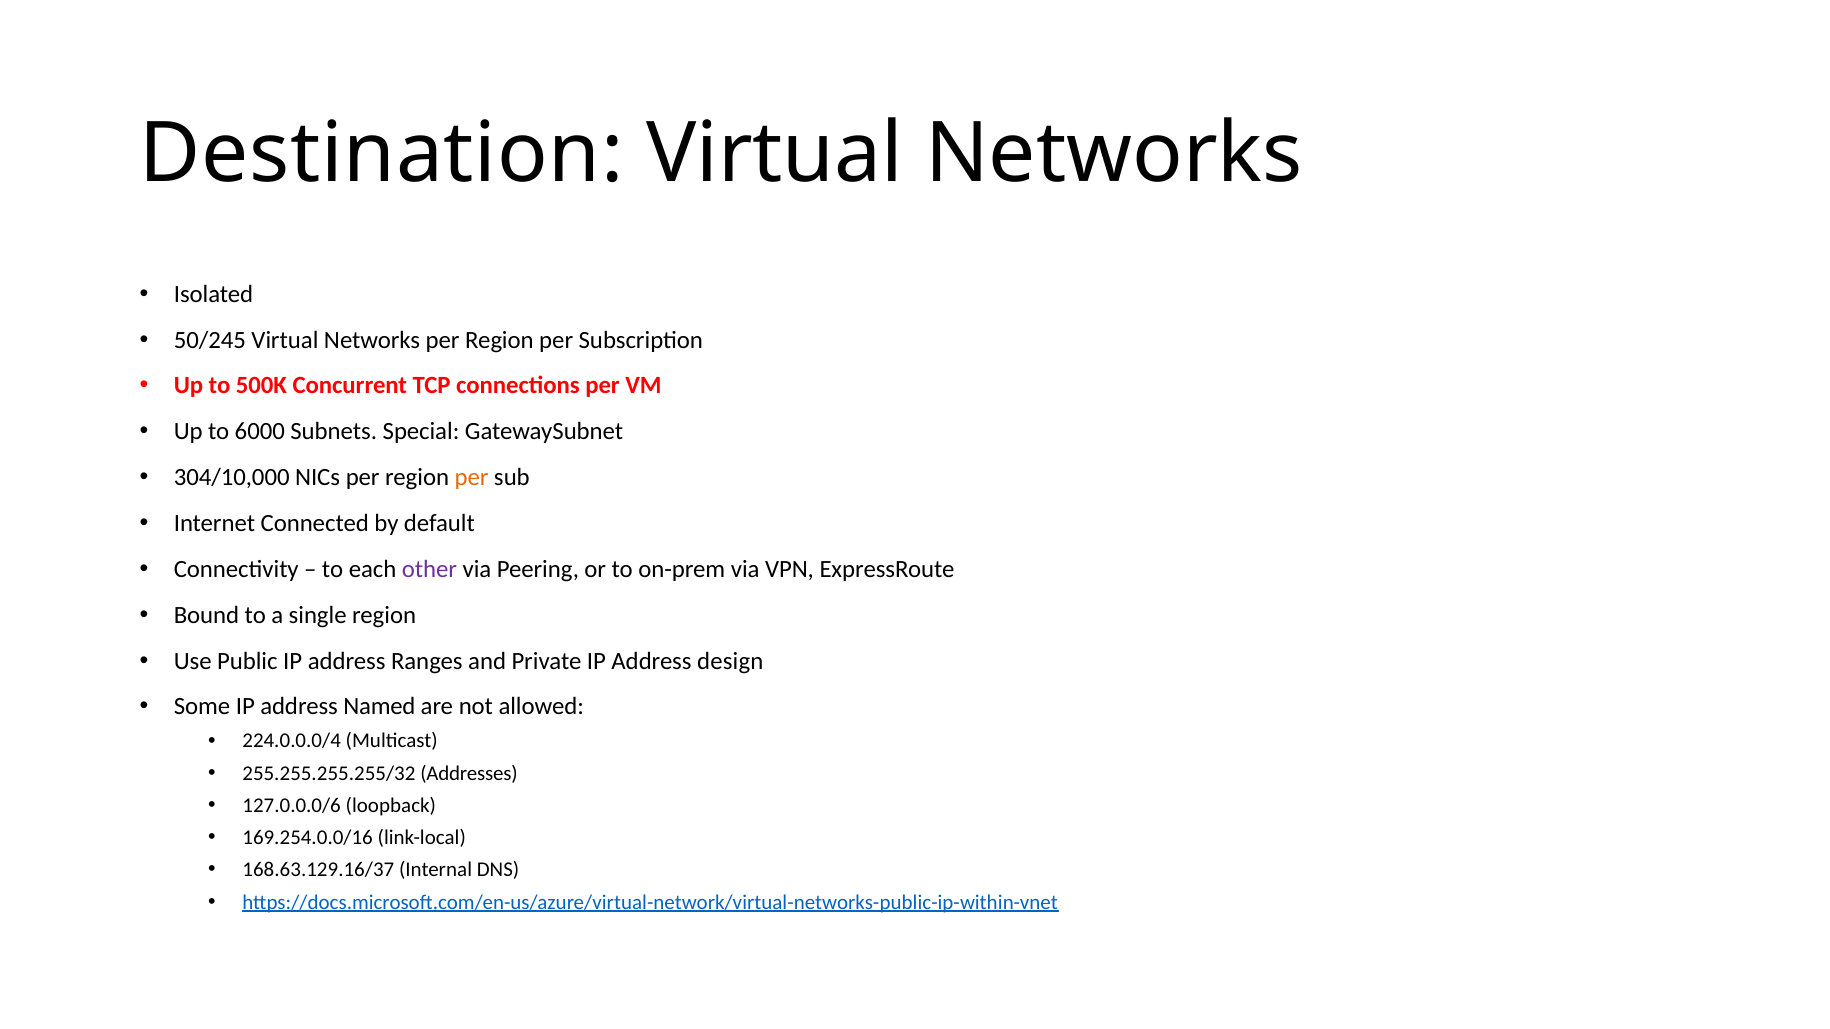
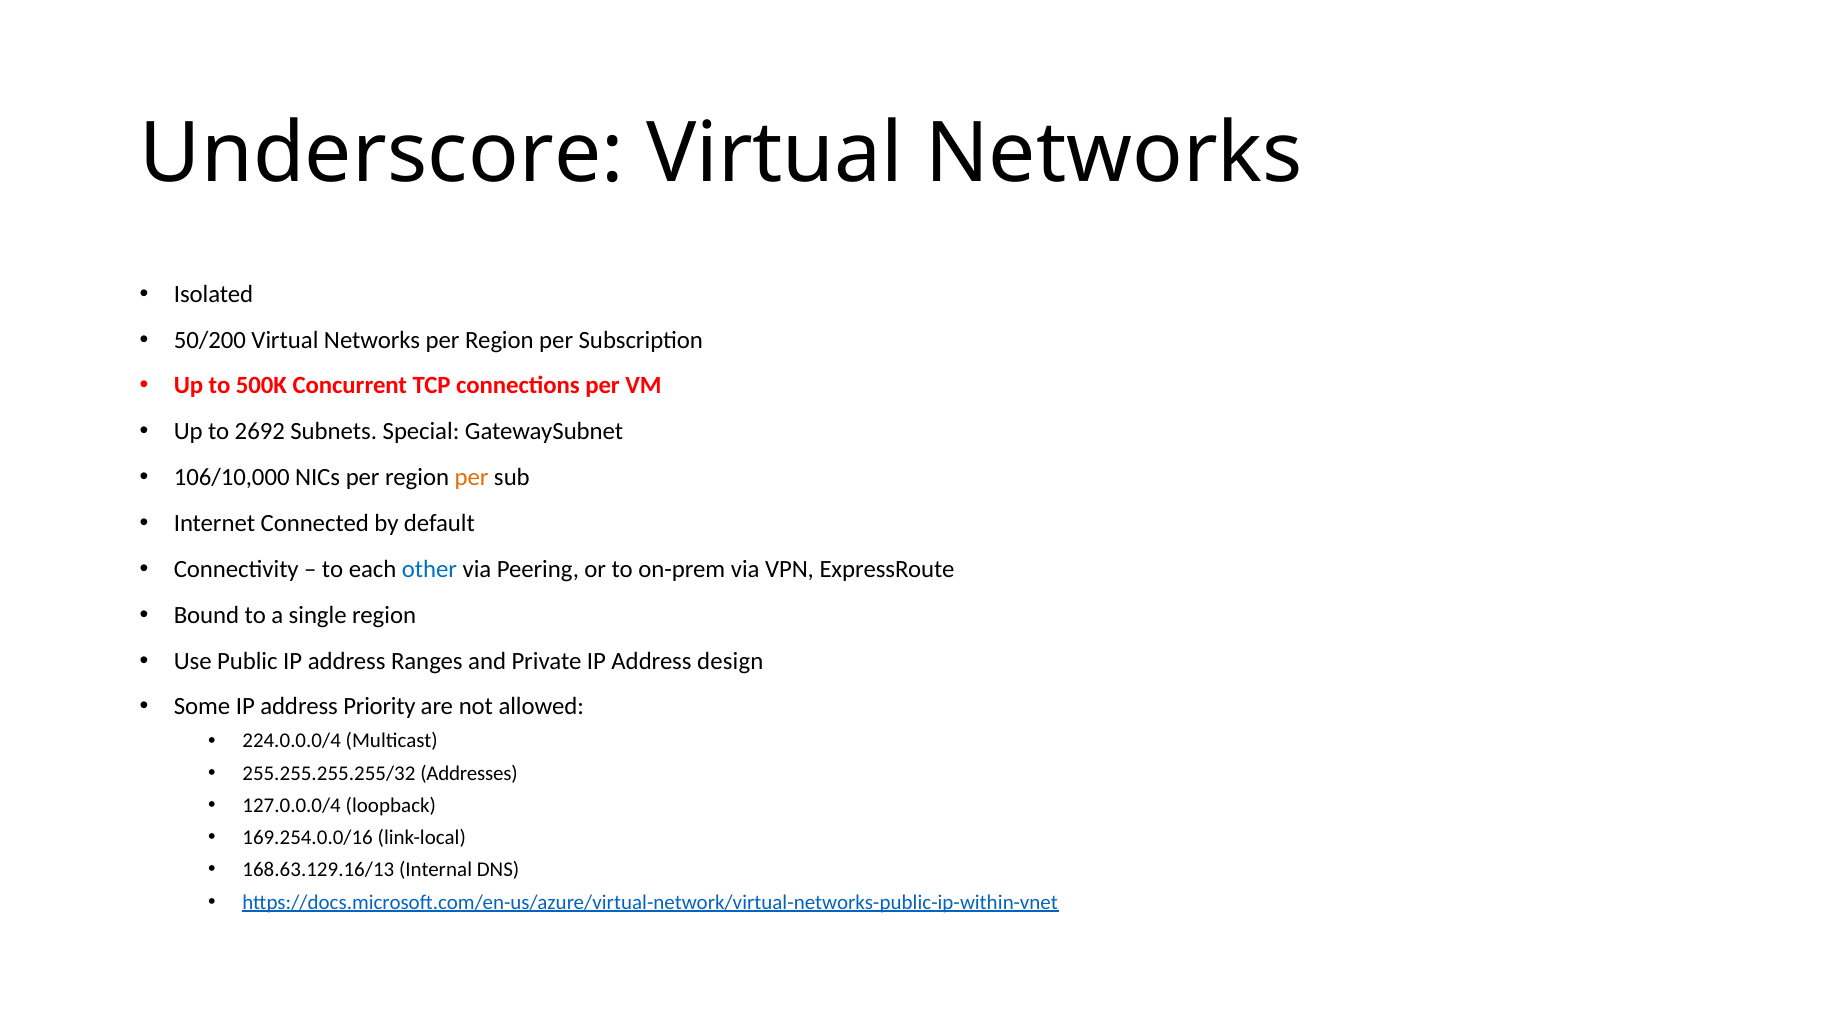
Destination: Destination -> Underscore
50/245: 50/245 -> 50/200
6000: 6000 -> 2692
304/10,000: 304/10,000 -> 106/10,000
other colour: purple -> blue
Named: Named -> Priority
127.0.0.0/6: 127.0.0.0/6 -> 127.0.0.0/4
168.63.129.16/37: 168.63.129.16/37 -> 168.63.129.16/13
